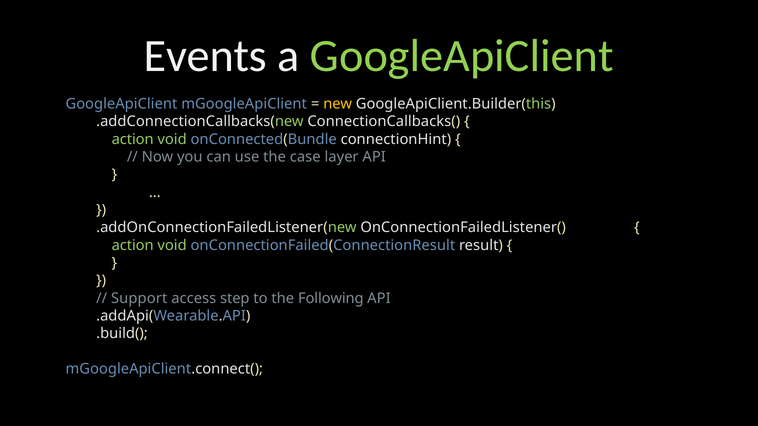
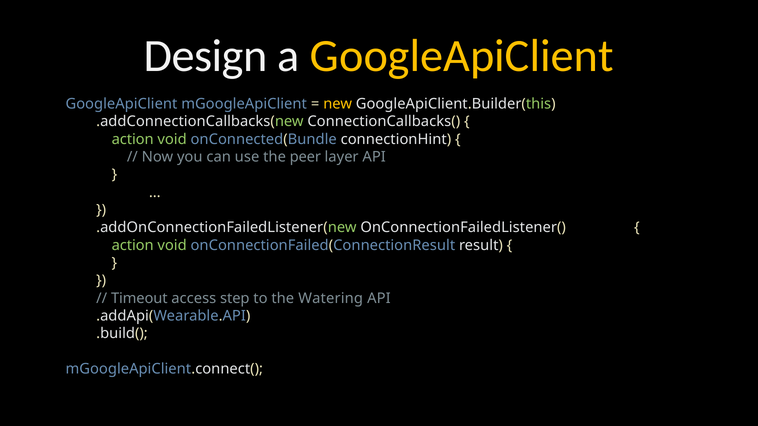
Events: Events -> Design
GoogleApiClient at (462, 56) colour: light green -> yellow
case: case -> peer
Support: Support -> Timeout
Following: Following -> Watering
